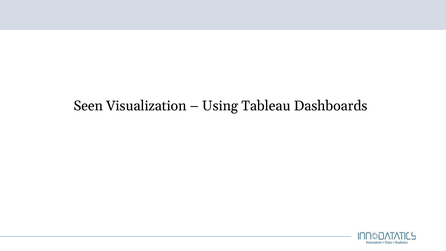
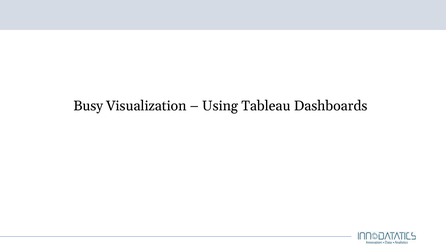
Seen: Seen -> Busy
